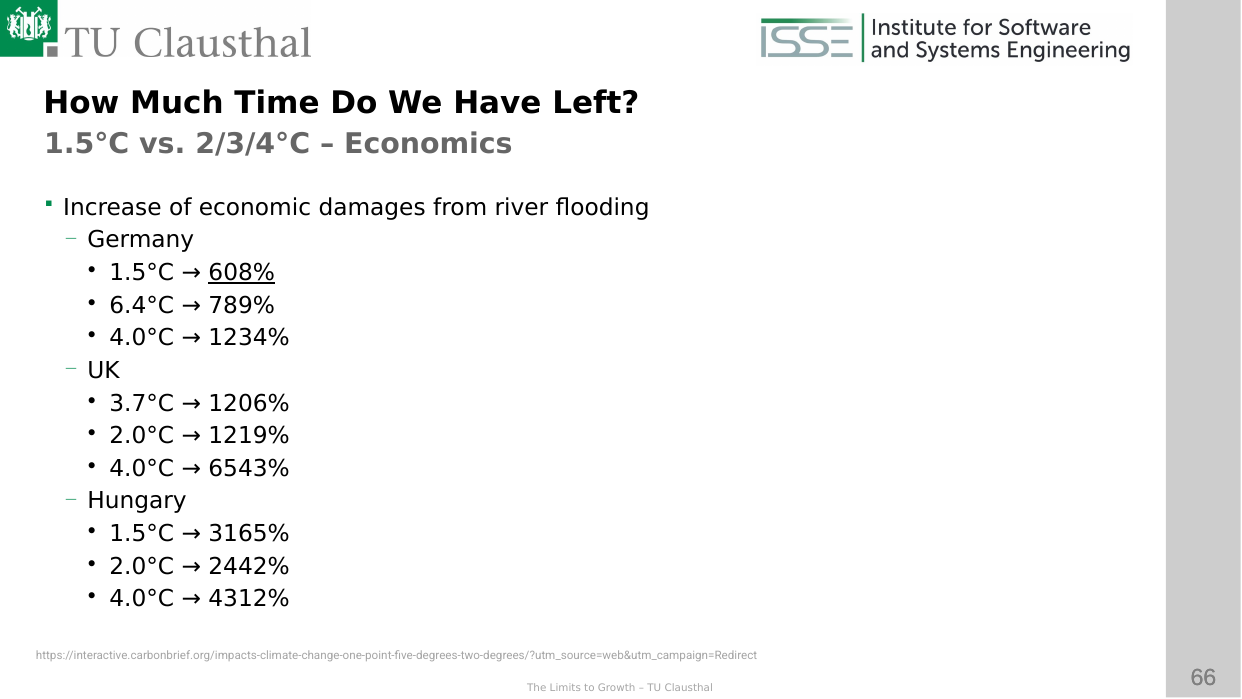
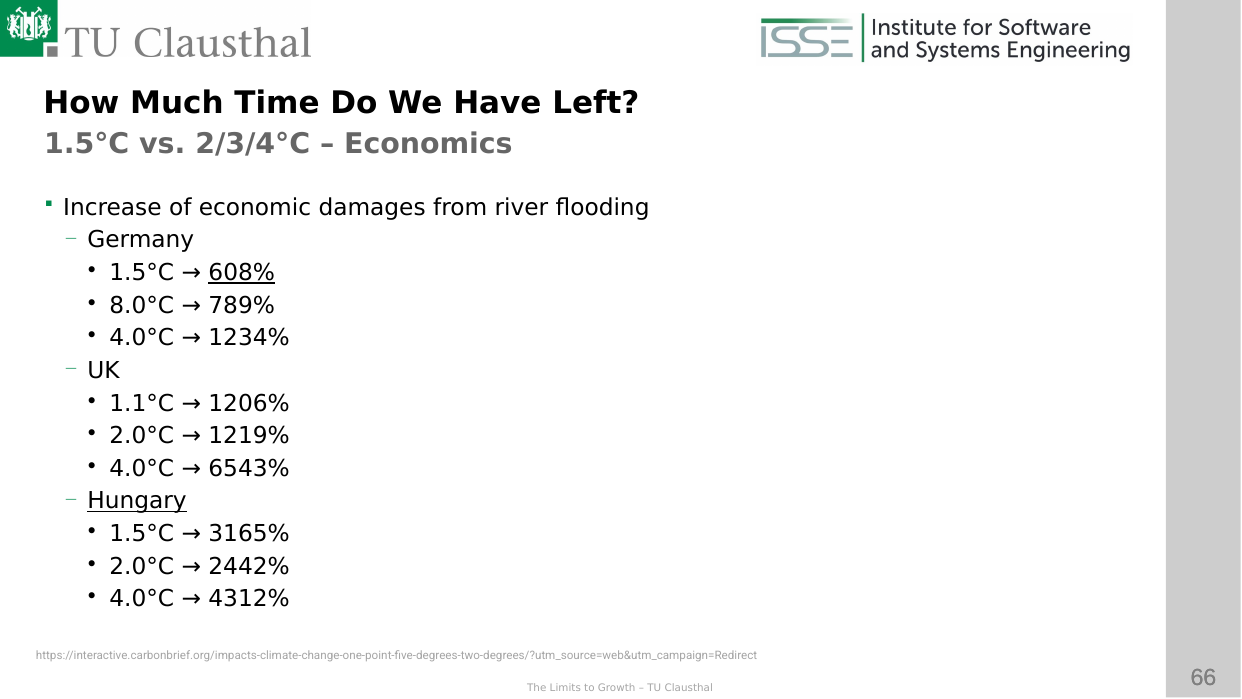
6.4°C: 6.4°C -> 8.0°C
3.7°C: 3.7°C -> 1.1°C
Hungary underline: none -> present
